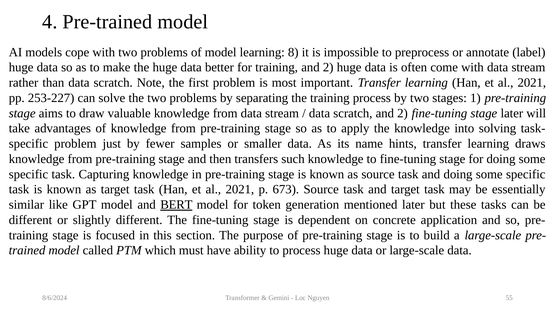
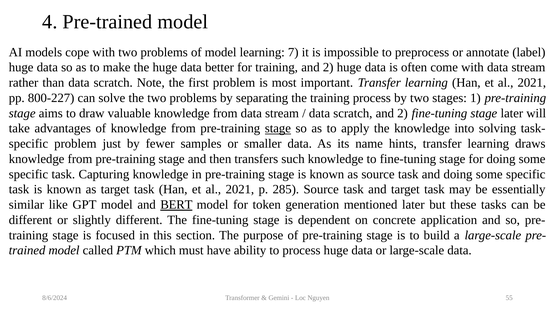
8: 8 -> 7
253-227: 253-227 -> 800-227
stage at (278, 129) underline: none -> present
673: 673 -> 285
